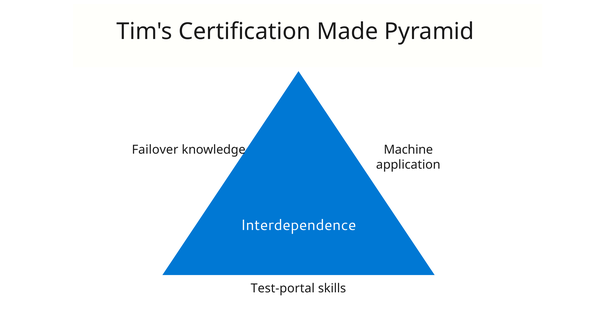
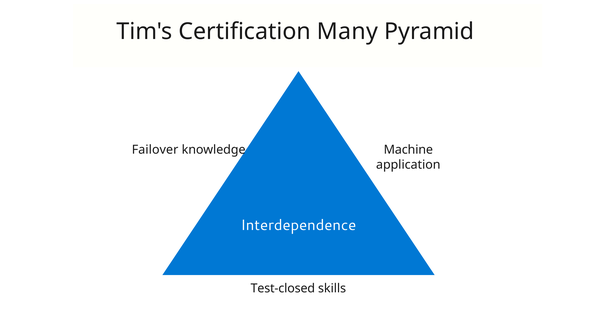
Made: Made -> Many
Test-portal: Test-portal -> Test-closed
